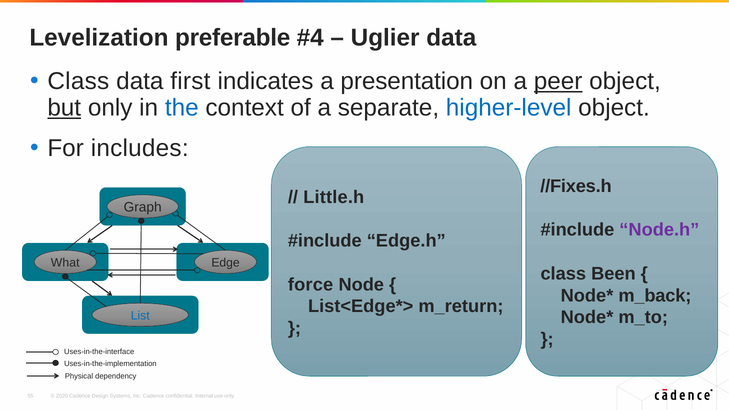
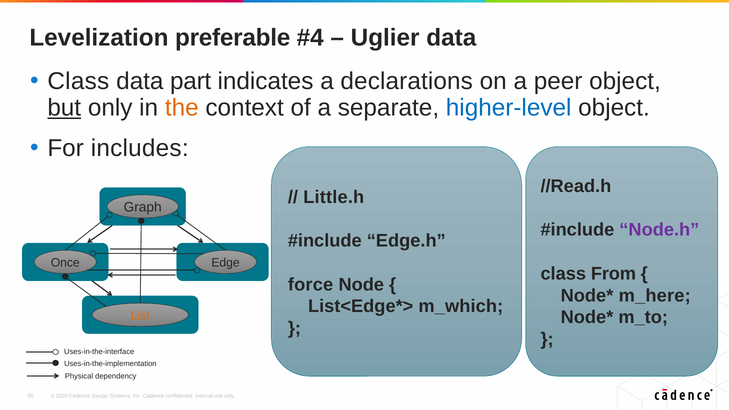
first: first -> part
presentation: presentation -> declarations
peer underline: present -> none
the colour: blue -> orange
//Fixes.h: //Fixes.h -> //Read.h
What: What -> Once
Been: Been -> From
m_back: m_back -> m_here
m_return: m_return -> m_which
List colour: blue -> orange
